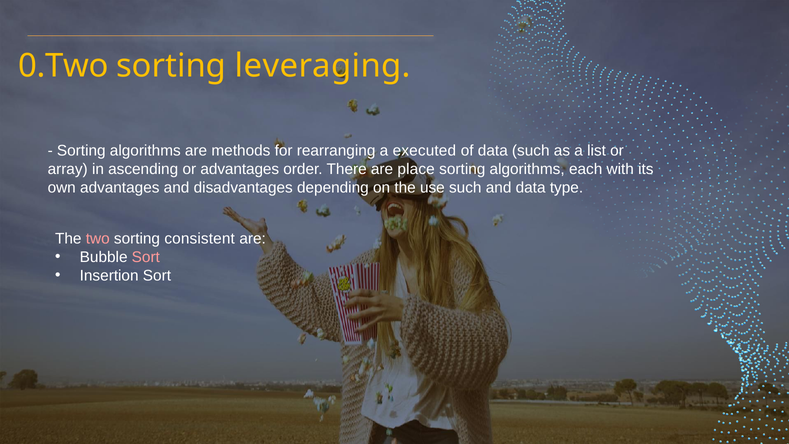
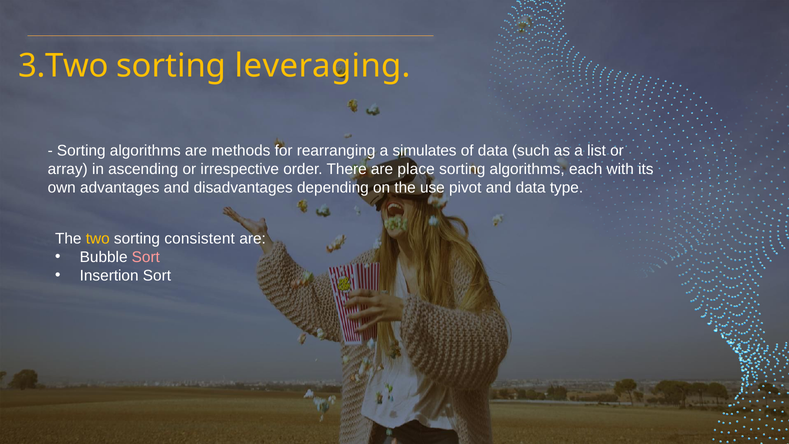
0.Two: 0.Two -> 3.Two
executed: executed -> simulates
or advantages: advantages -> irrespective
use such: such -> pivot
two colour: pink -> yellow
